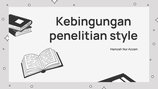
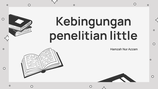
style: style -> little
